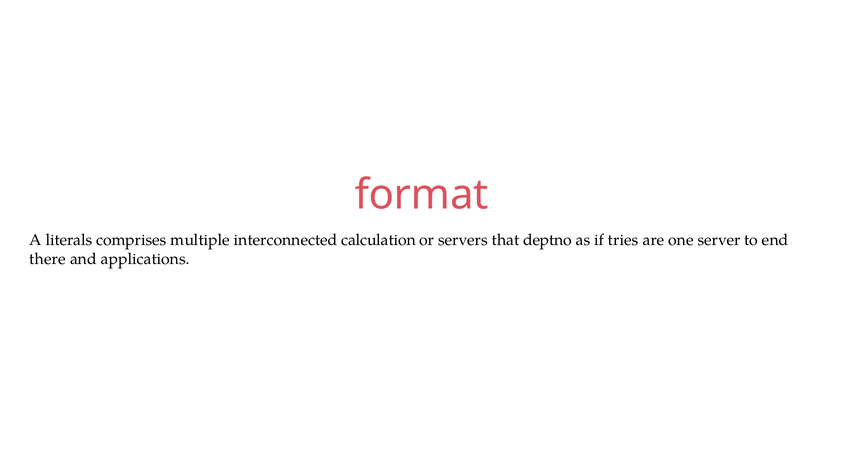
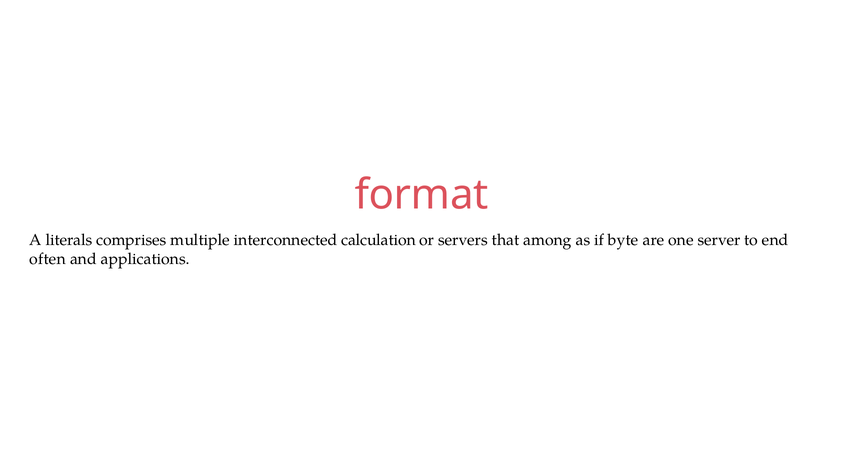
deptno: deptno -> among
tries: tries -> byte
there: there -> often
